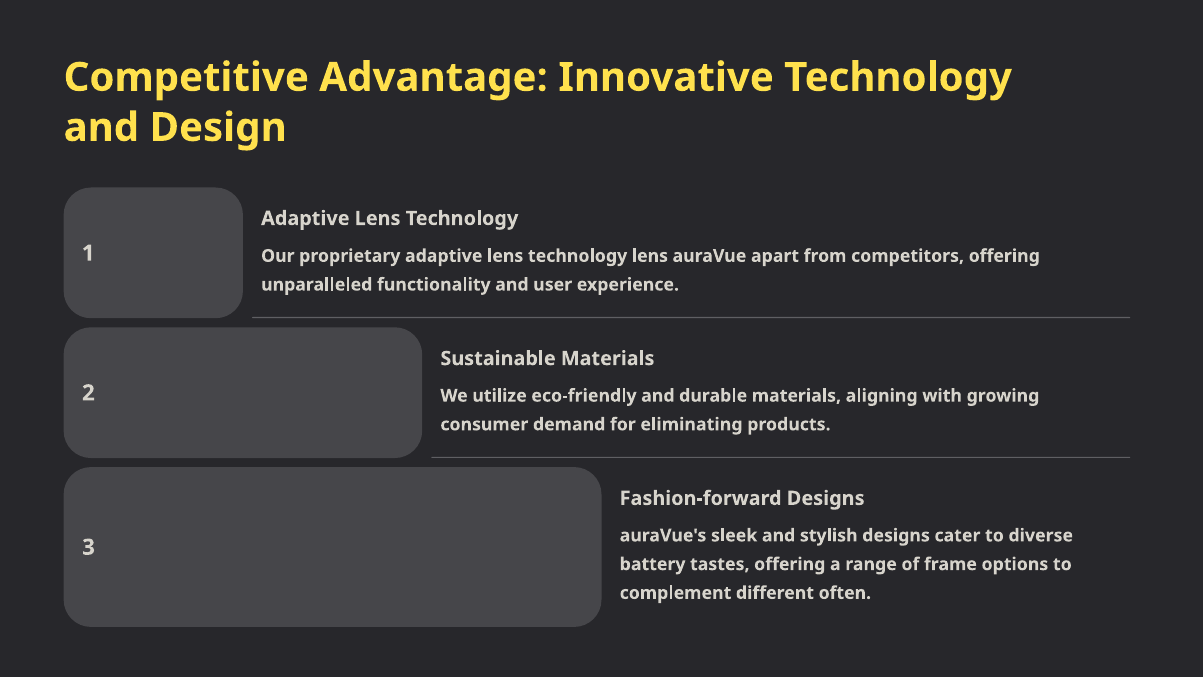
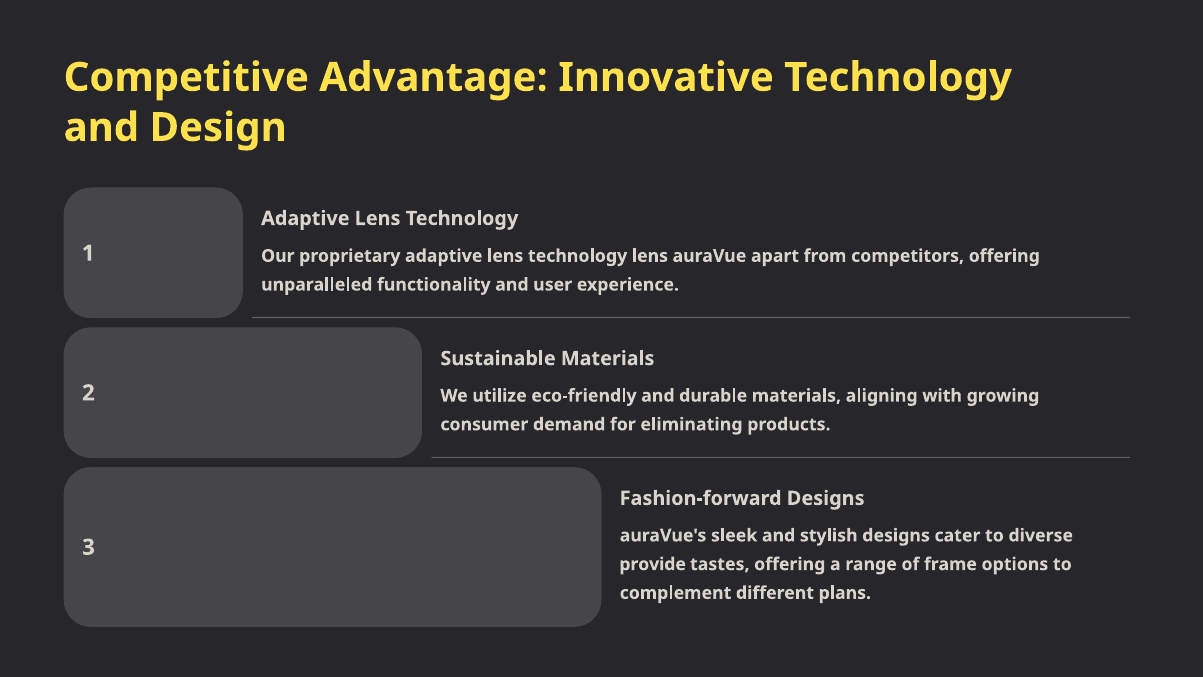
battery: battery -> provide
often: often -> plans
